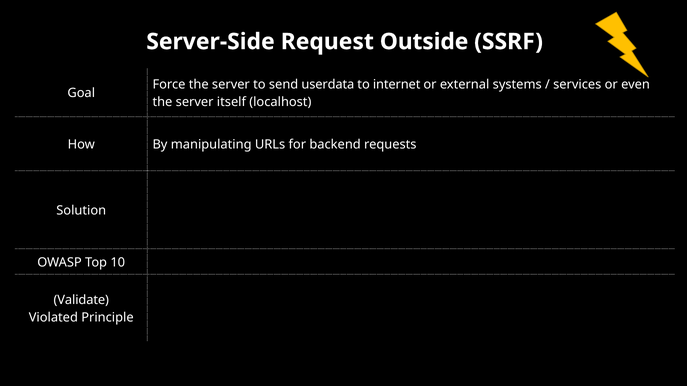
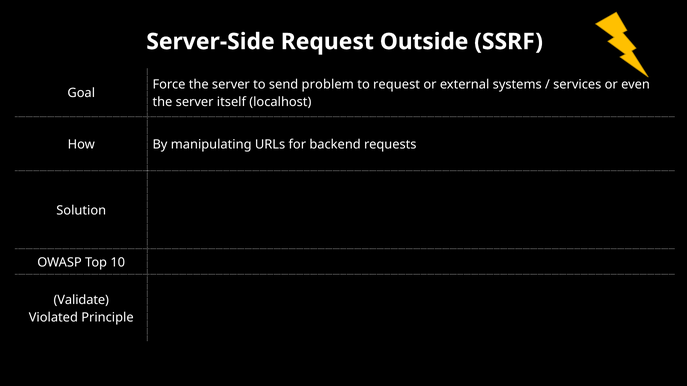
userdata: userdata -> problem
to internet: internet -> request
